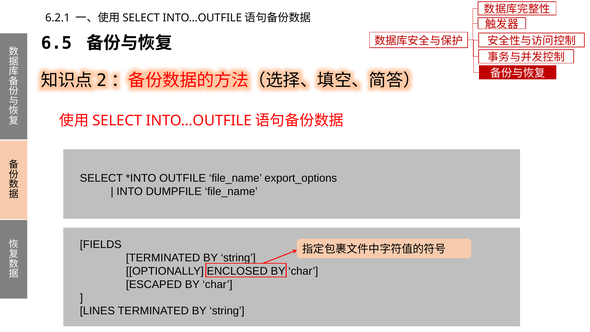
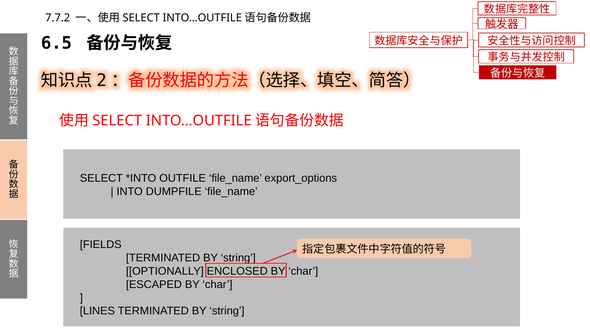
6.2.1: 6.2.1 -> 7.7.2
